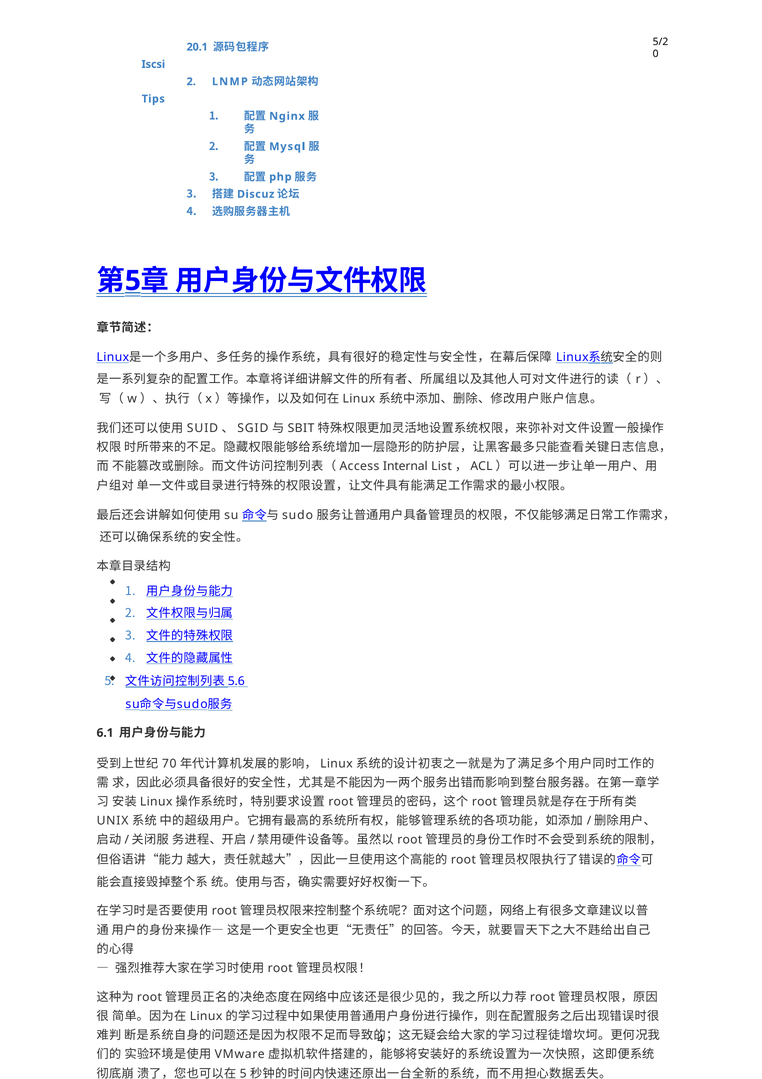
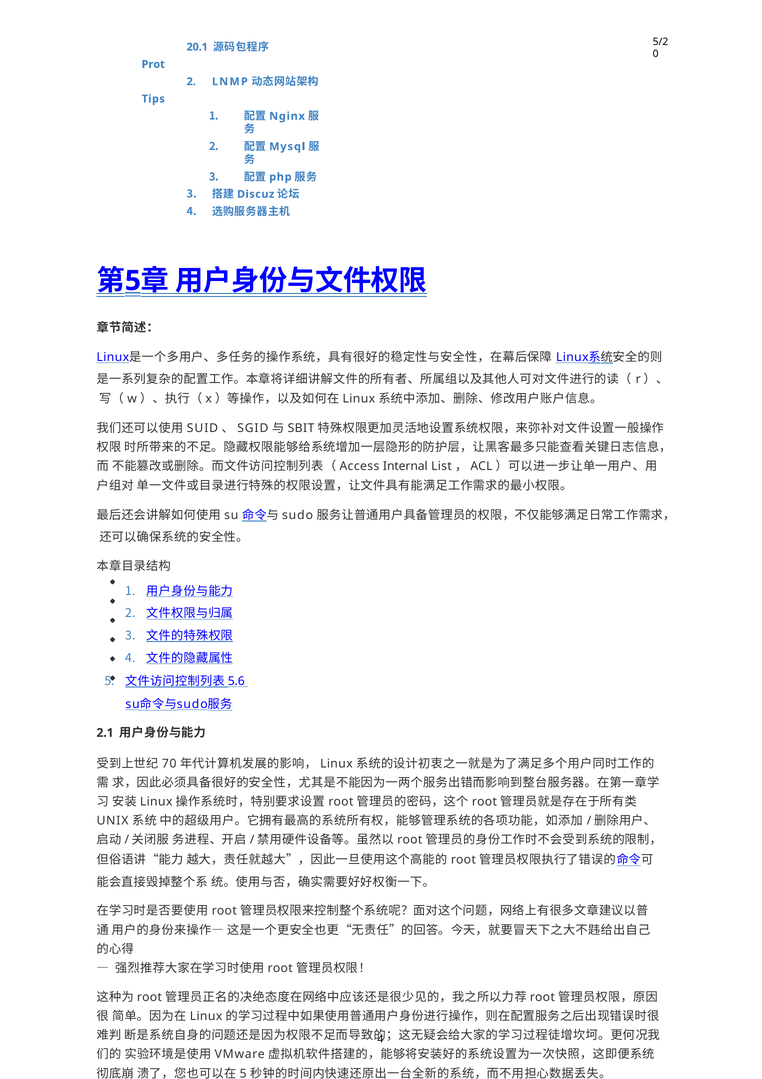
Iscsi: Iscsi -> Prot
6.1: 6.1 -> 2.1
